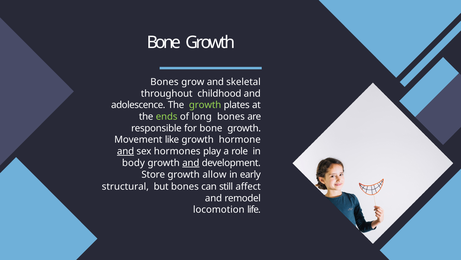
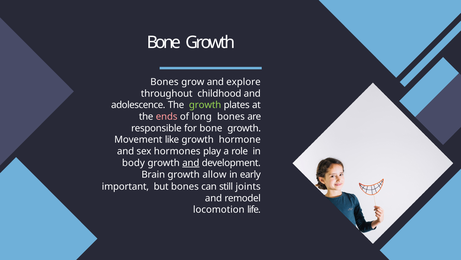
skeletal: skeletal -> explore
ends colour: light green -> pink
and at (126, 151) underline: present -> none
Store: Store -> Brain
structural: structural -> important
affect: affect -> joints
